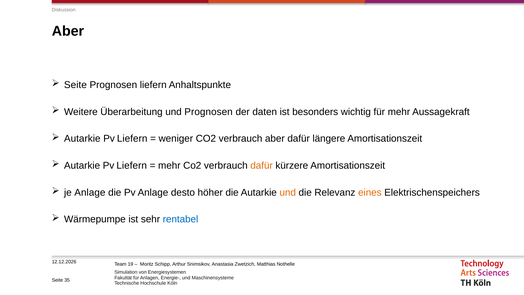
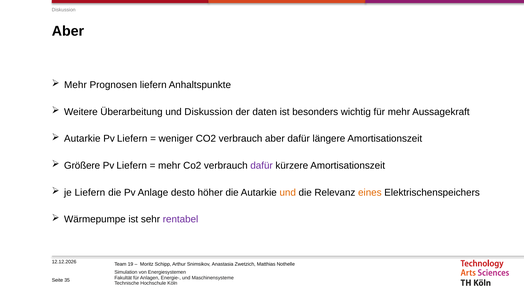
Seite at (75, 85): Seite -> Mehr
und Prognosen: Prognosen -> Diskussion
Autarkie at (82, 165): Autarkie -> Größere
dafür at (262, 165) colour: orange -> purple
je Anlage: Anlage -> Liefern
rentabel colour: blue -> purple
